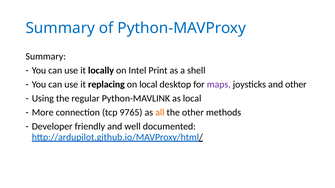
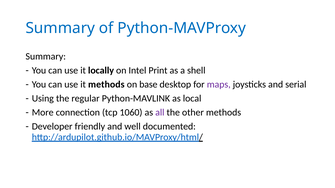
it replacing: replacing -> methods
on local: local -> base
and other: other -> serial
9765: 9765 -> 1060
all colour: orange -> purple
